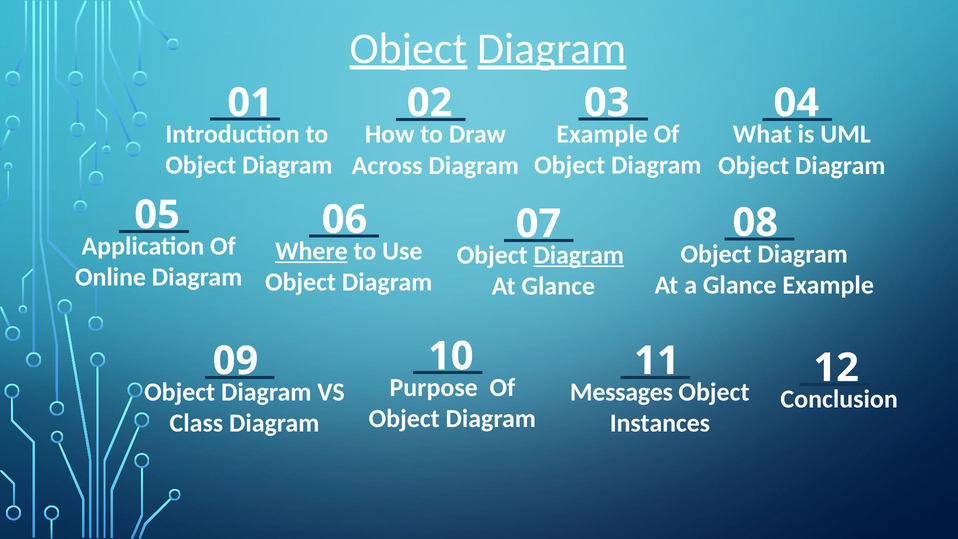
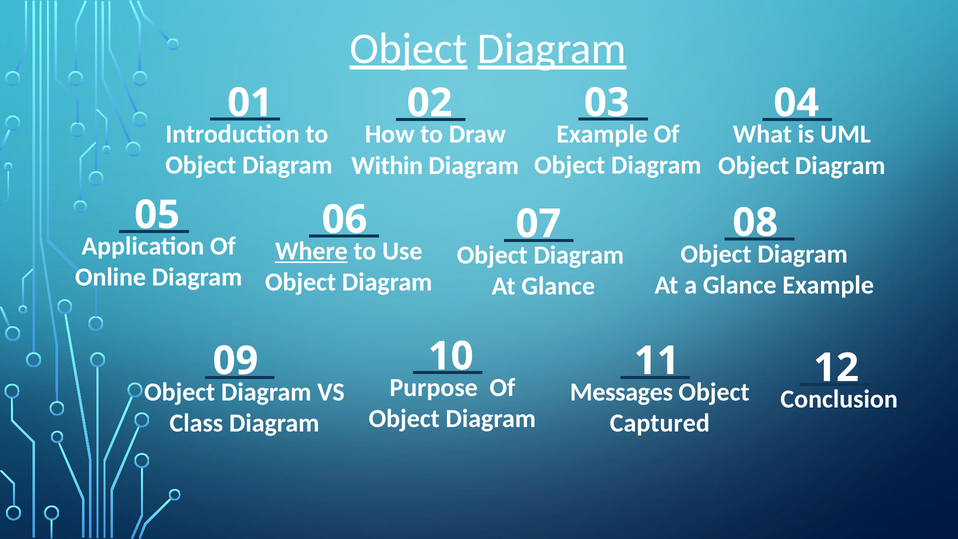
Across: Across -> Within
Diagram at (579, 255) underline: present -> none
Instances: Instances -> Captured
